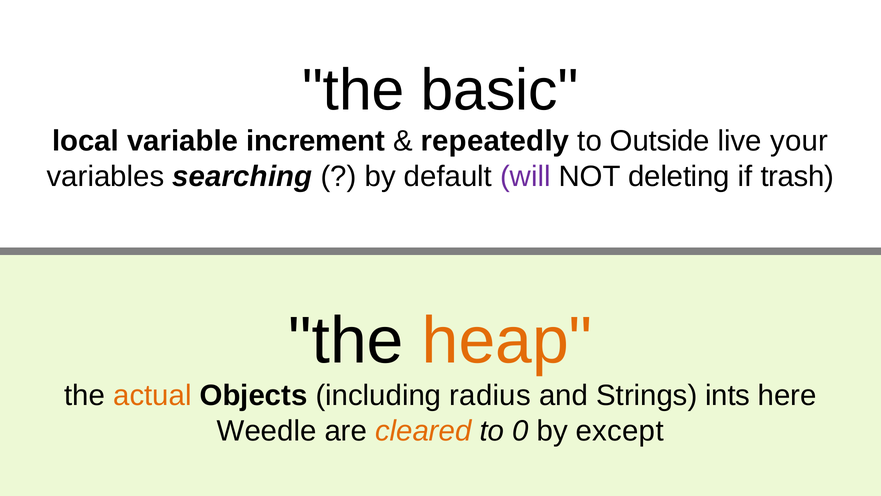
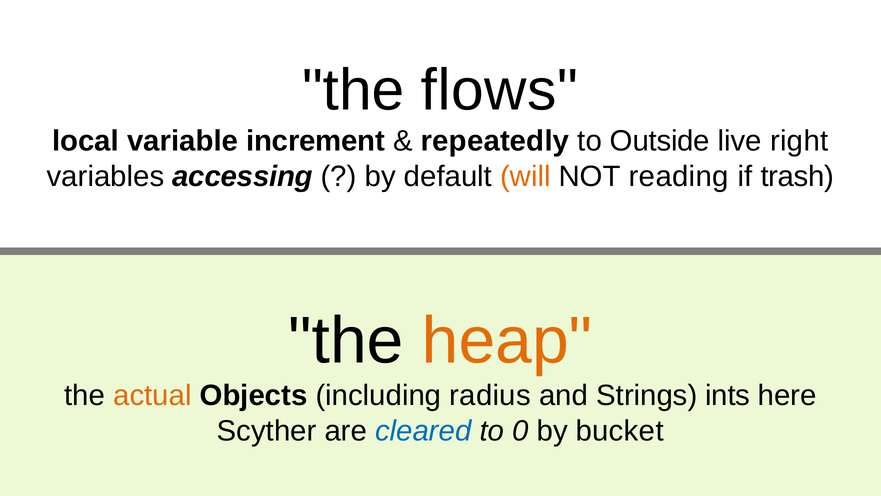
basic: basic -> flows
your: your -> right
searching: searching -> accessing
will colour: purple -> orange
deleting: deleting -> reading
Weedle: Weedle -> Scyther
cleared colour: orange -> blue
except: except -> bucket
